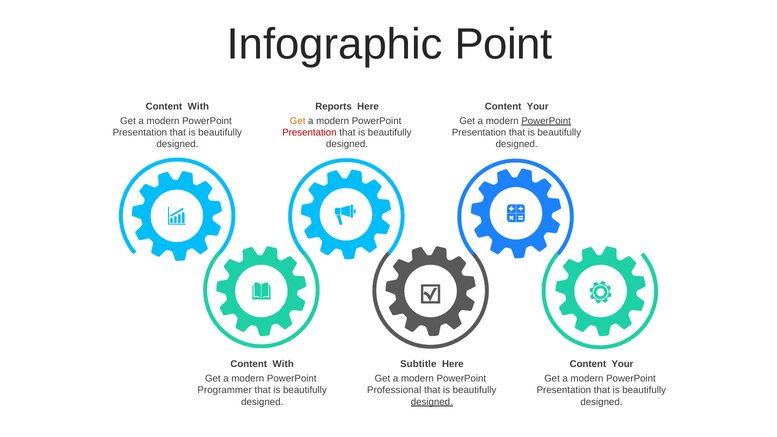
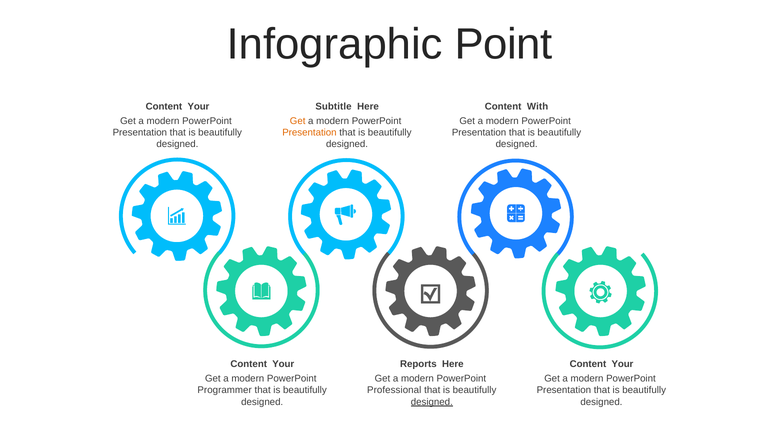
With at (198, 106): With -> Your
Reports: Reports -> Subtitle
Your at (538, 106): Your -> With
PowerPoint at (546, 121) underline: present -> none
Presentation at (309, 133) colour: red -> orange
With at (283, 364): With -> Your
Subtitle: Subtitle -> Reports
